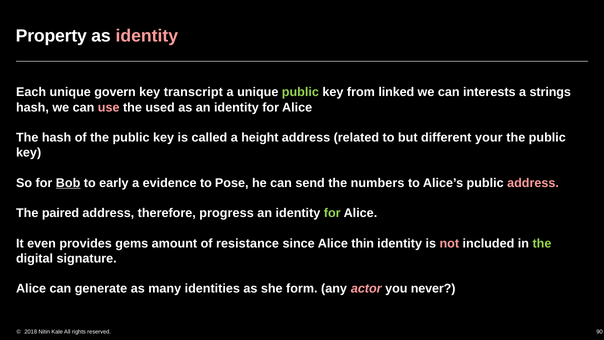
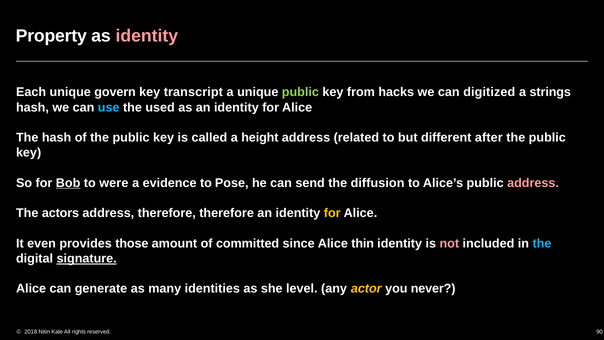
linked: linked -> hacks
interests: interests -> digitized
use colour: pink -> light blue
your: your -> after
early: early -> were
numbers: numbers -> diffusion
paired: paired -> actors
therefore progress: progress -> therefore
for at (332, 213) colour: light green -> yellow
gems: gems -> those
resistance: resistance -> committed
the at (542, 243) colour: light green -> light blue
signature underline: none -> present
form: form -> level
actor colour: pink -> yellow
